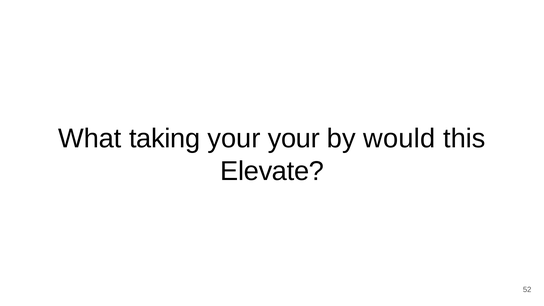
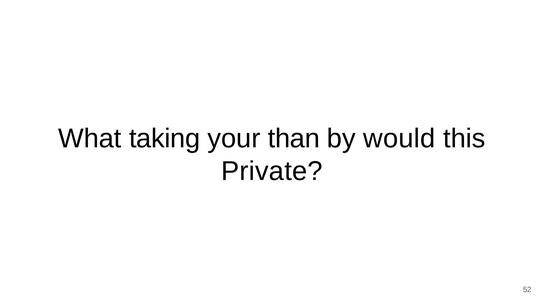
your your: your -> than
Elevate: Elevate -> Private
